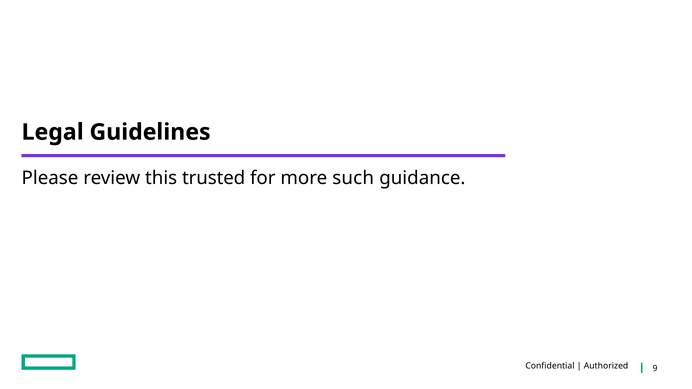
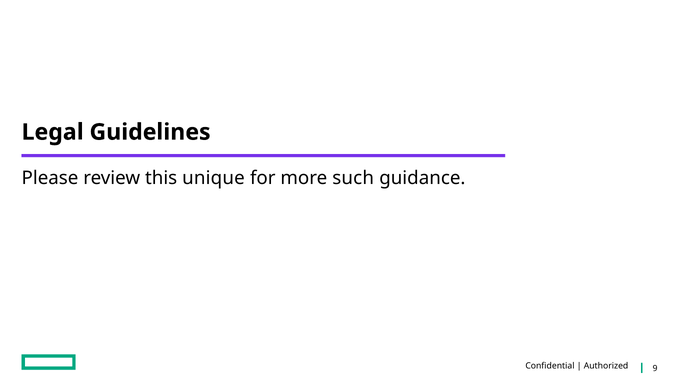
trusted: trusted -> unique
